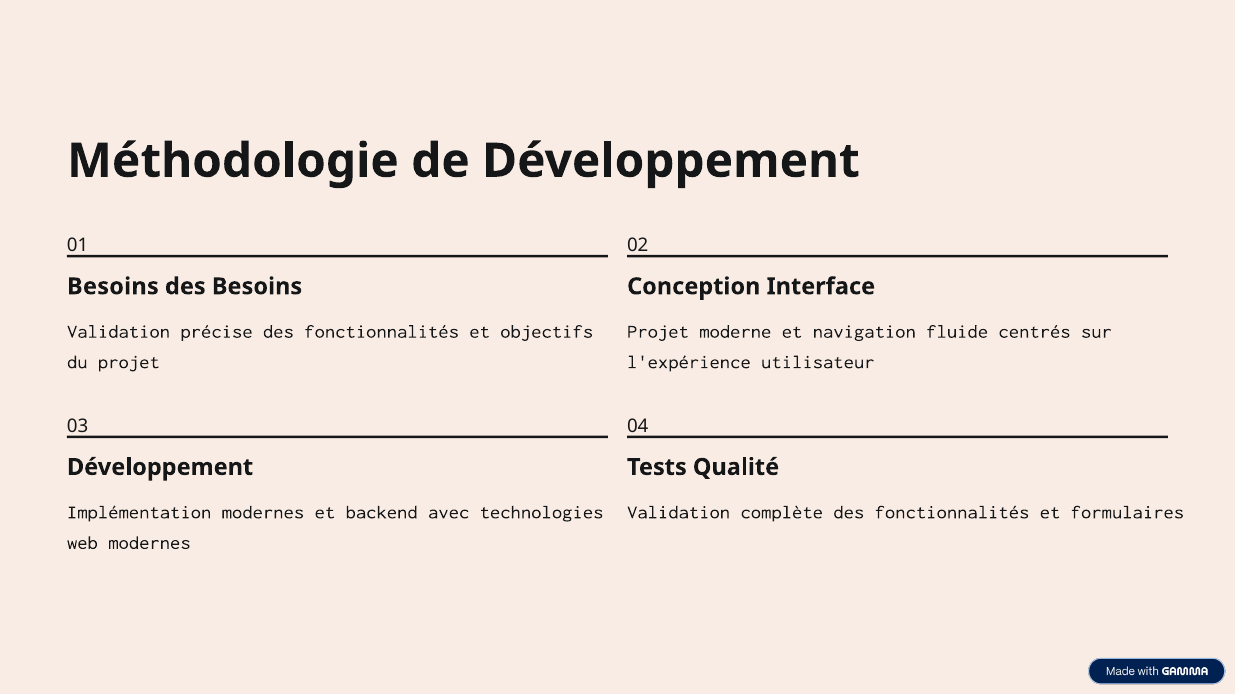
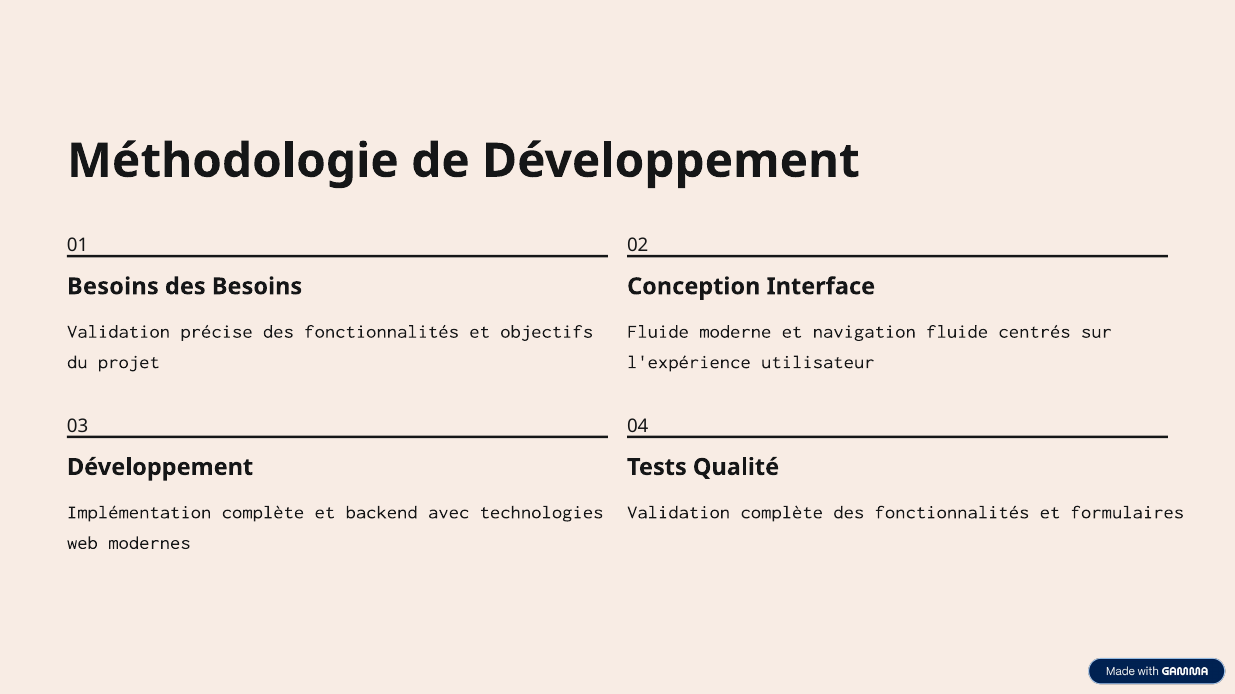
Projet at (658, 332): Projet -> Fluide
Implémentation modernes: modernes -> complète
